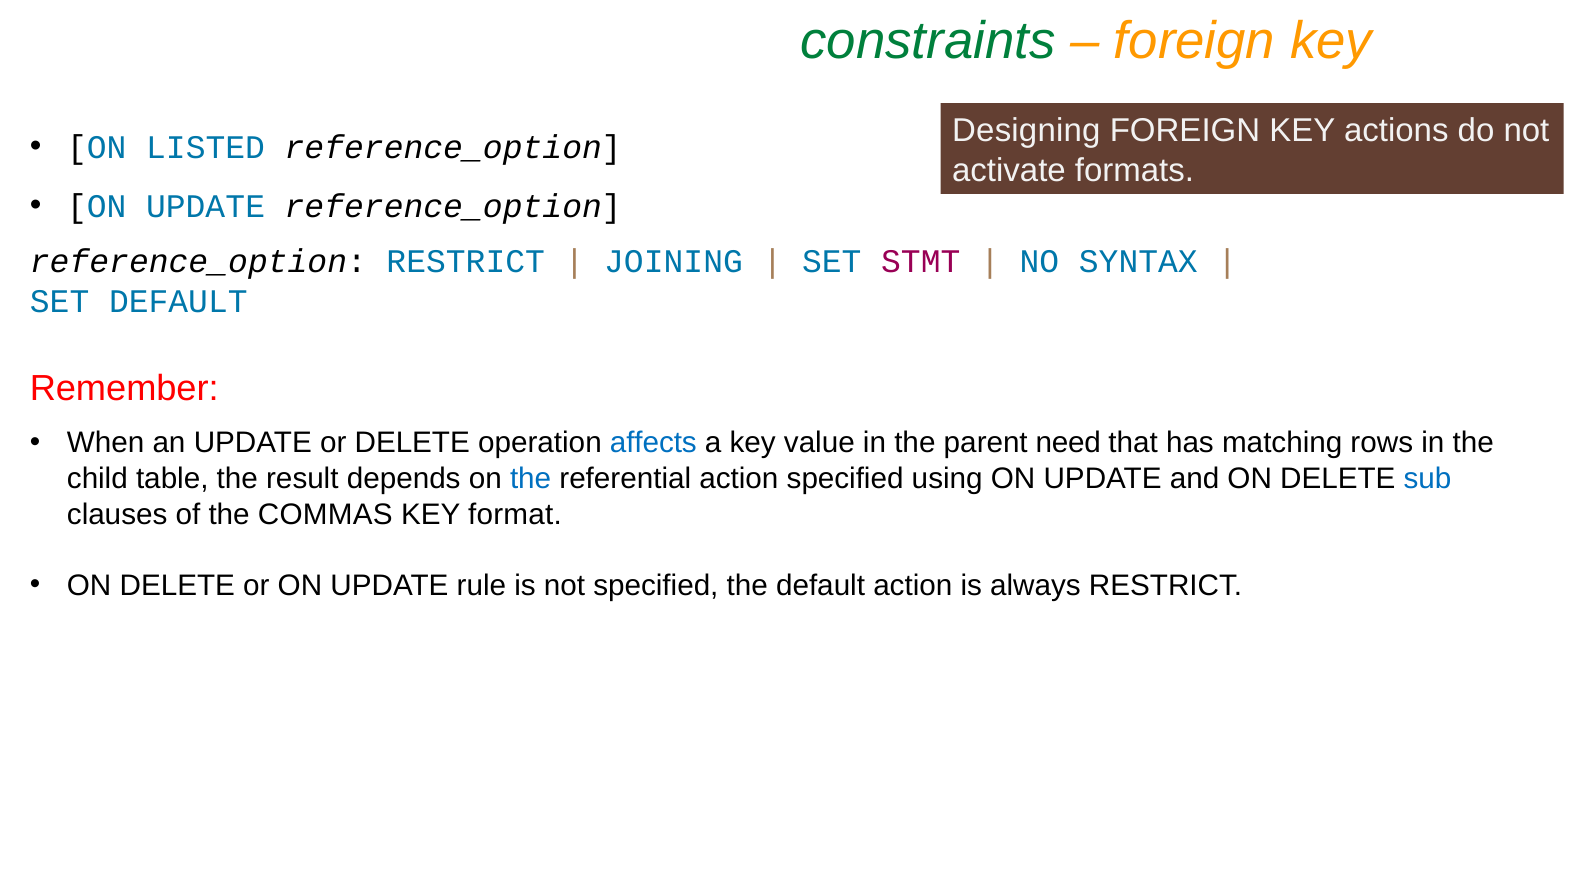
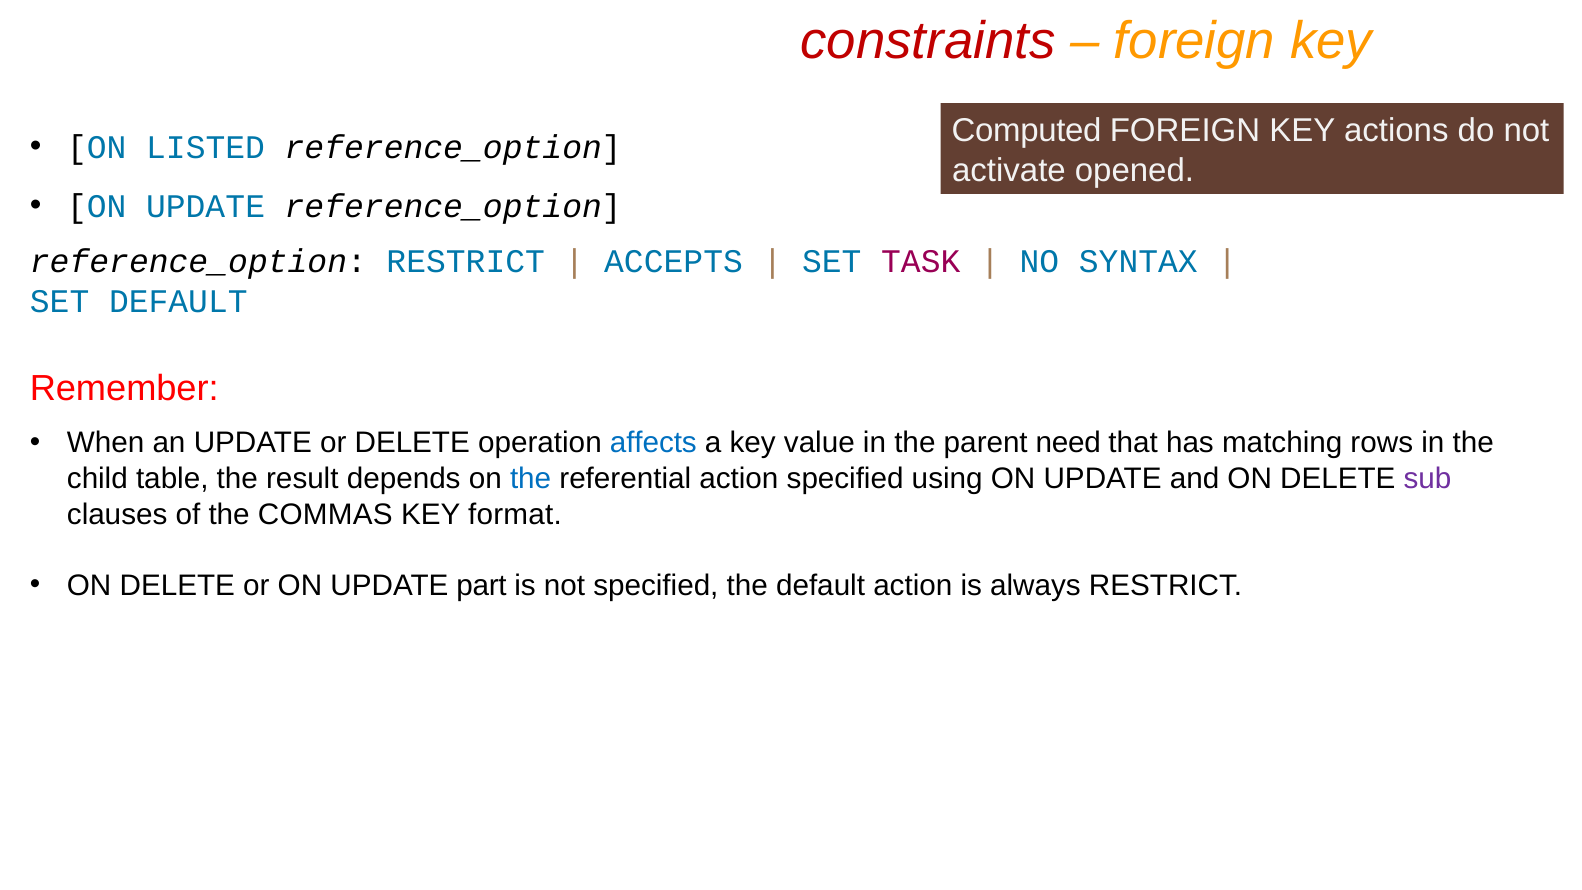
constraints colour: green -> red
Designing: Designing -> Computed
formats: formats -> opened
JOINING: JOINING -> ACCEPTS
STMT: STMT -> TASK
sub colour: blue -> purple
rule: rule -> part
